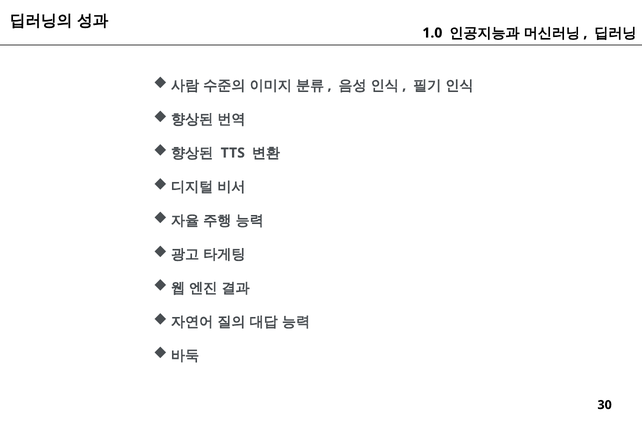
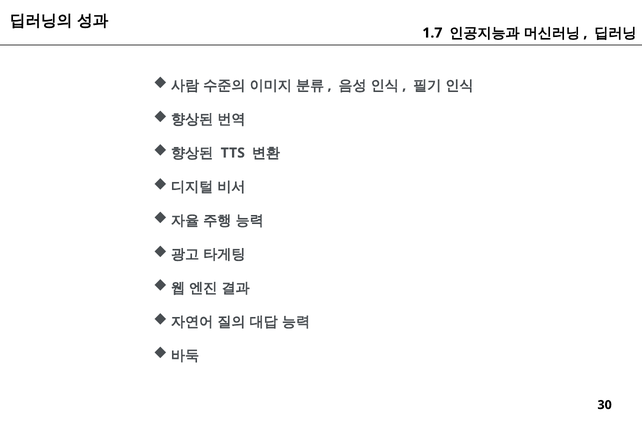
1.0: 1.0 -> 1.7
